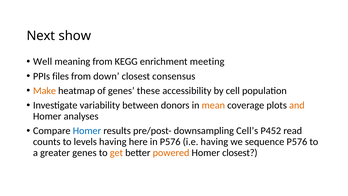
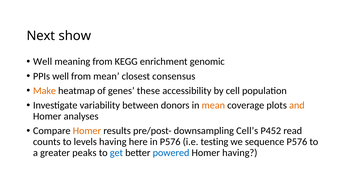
meeting: meeting -> genomic
PPIs files: files -> well
from down: down -> mean
Homer at (87, 131) colour: blue -> orange
i.e having: having -> testing
greater genes: genes -> peaks
get colour: orange -> blue
powered colour: orange -> blue
Homer closest: closest -> having
